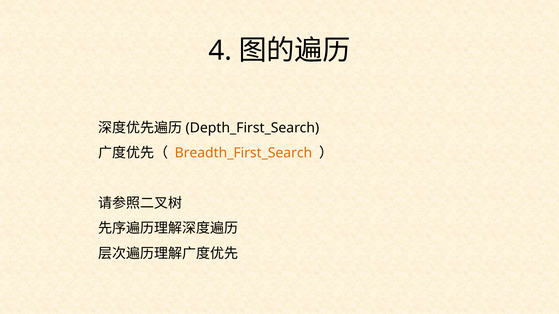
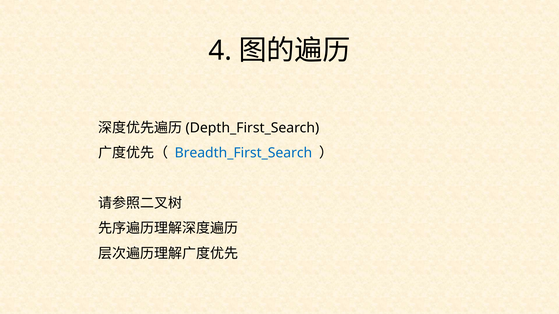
Breadth_First_Search colour: orange -> blue
